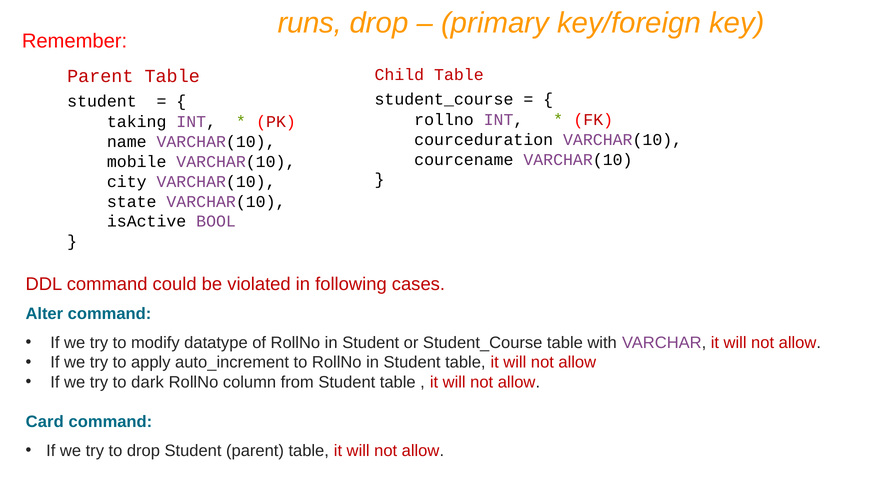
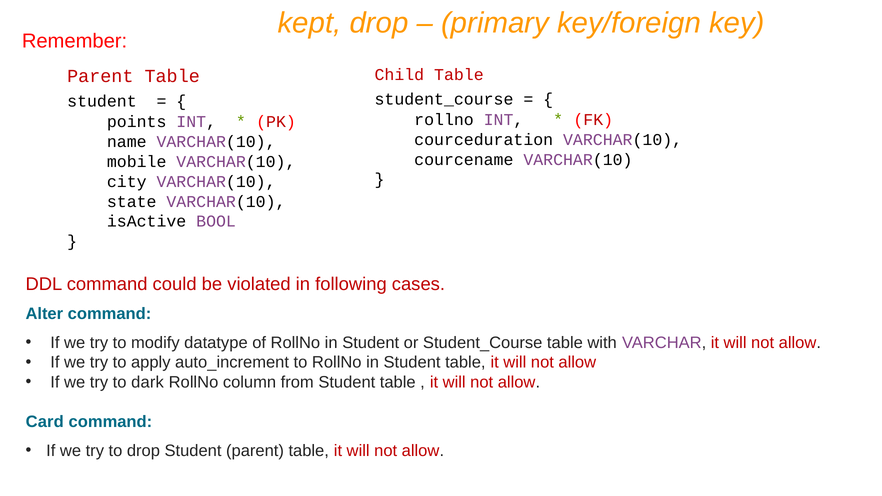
runs: runs -> kept
taking: taking -> points
